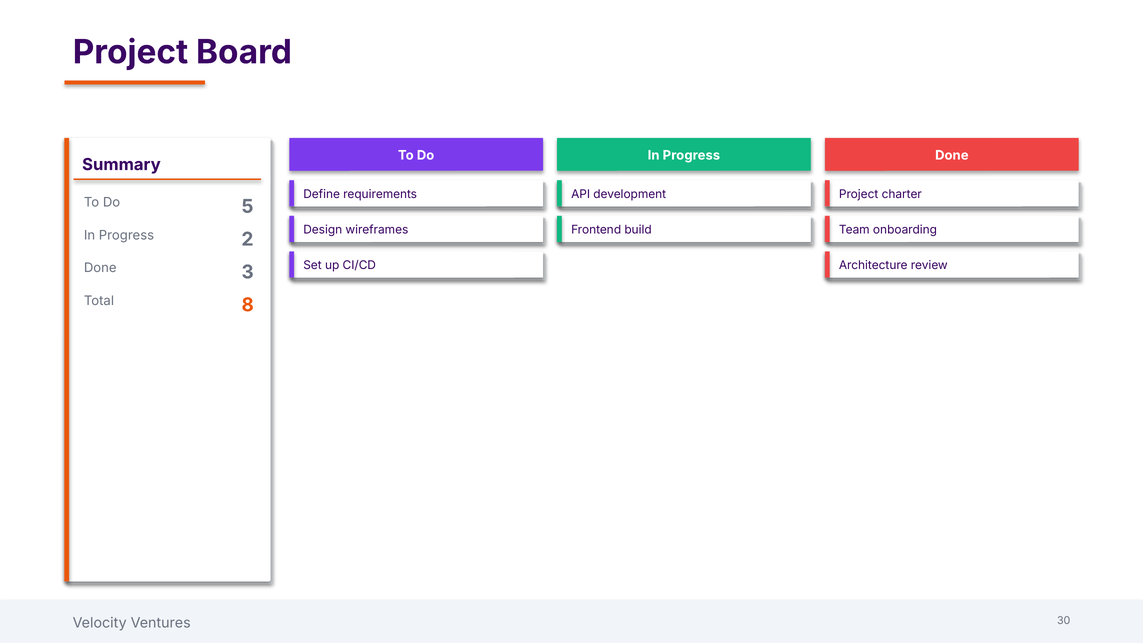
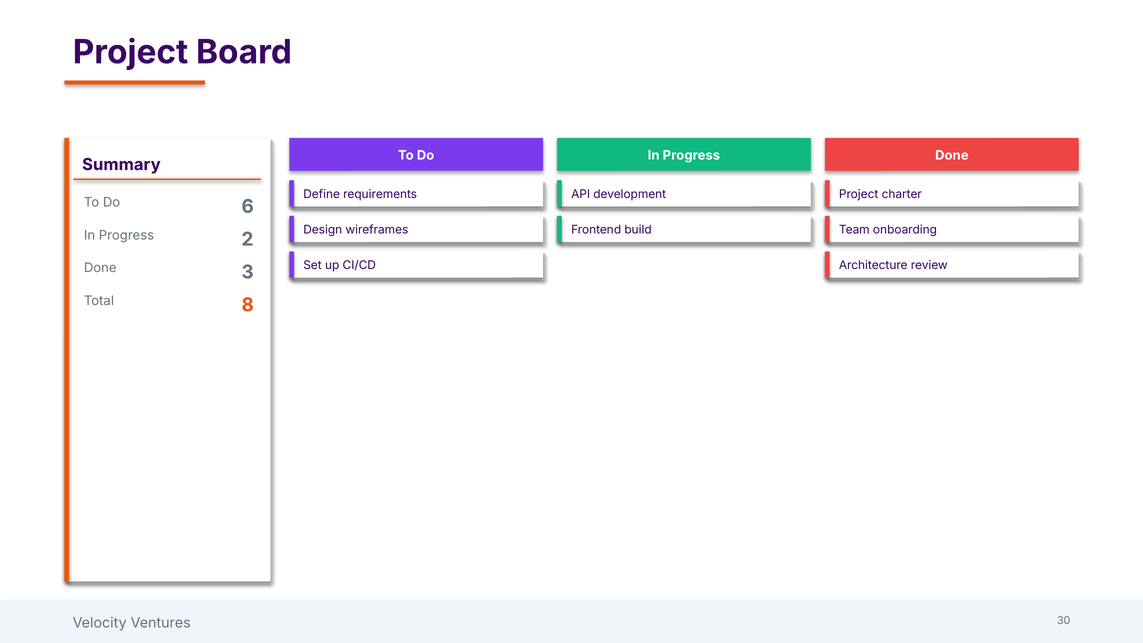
5: 5 -> 6
